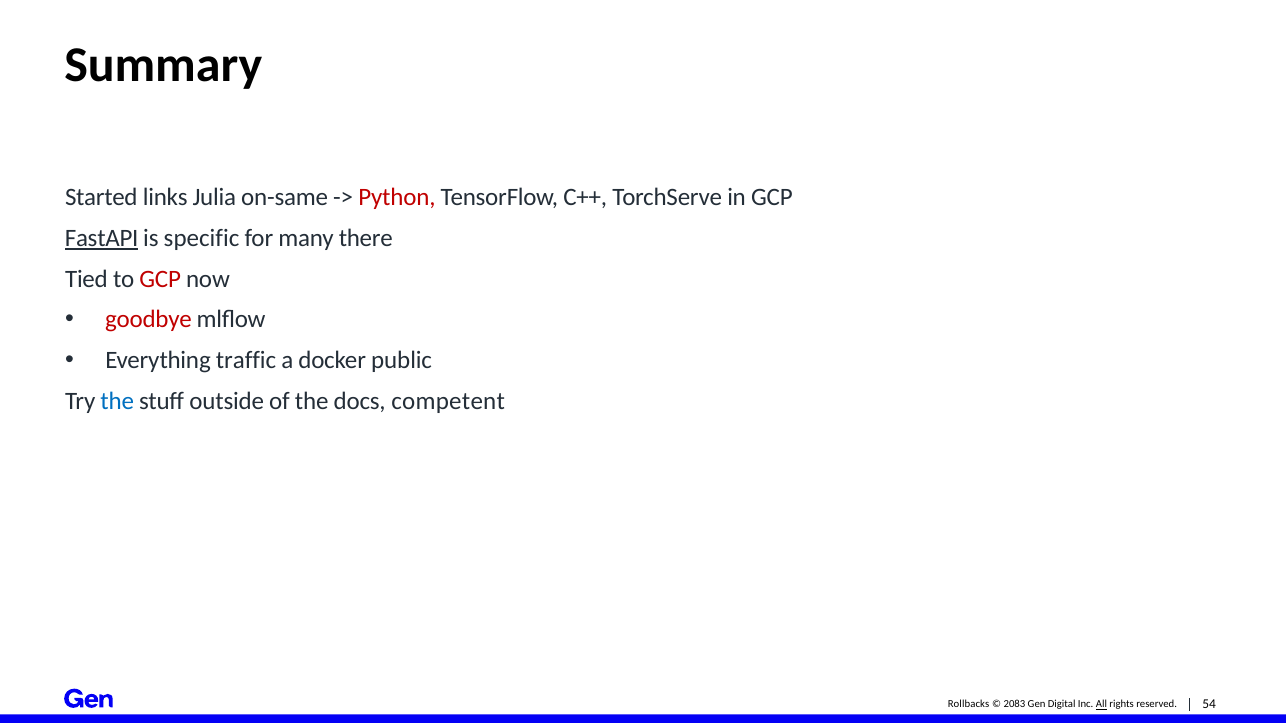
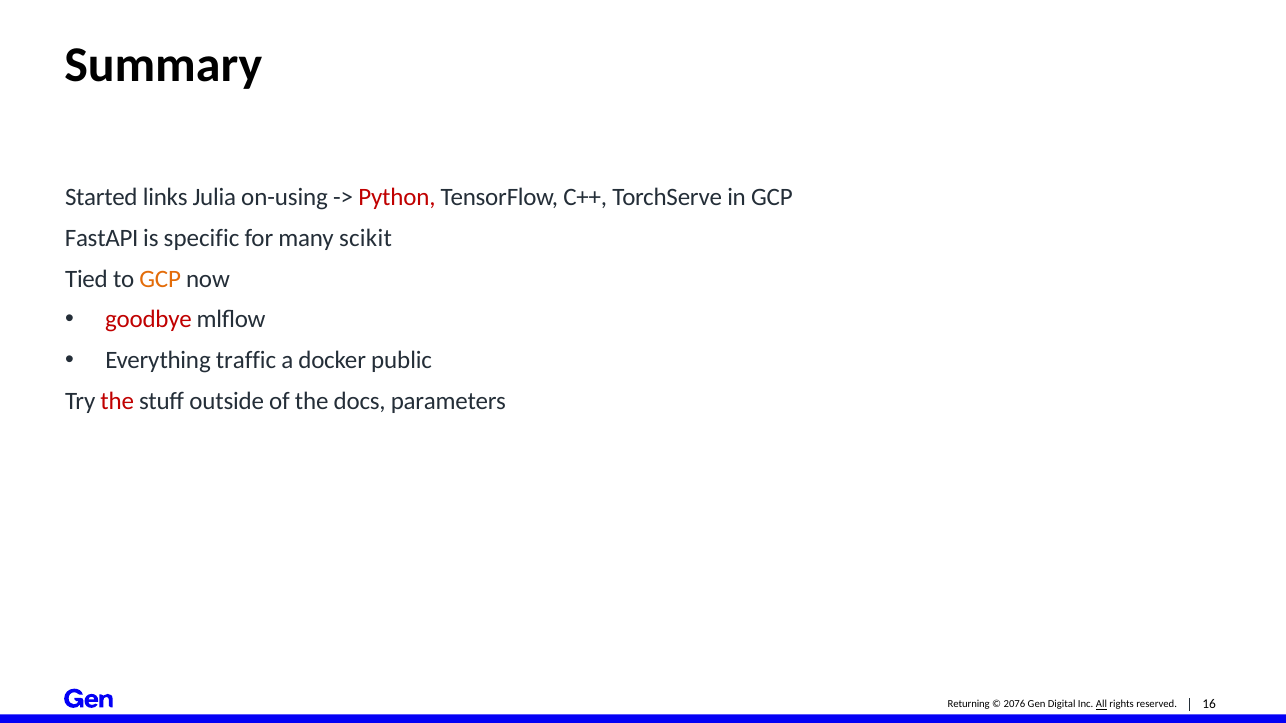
on-same: on-same -> on-using
FastAPI underline: present -> none
there: there -> scikit
GCP at (160, 279) colour: red -> orange
the at (117, 401) colour: blue -> red
competent: competent -> parameters
Rollbacks: Rollbacks -> Returning
2083: 2083 -> 2076
54: 54 -> 16
